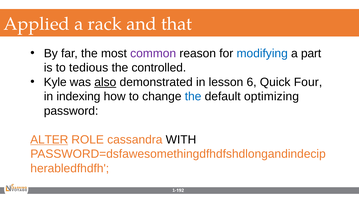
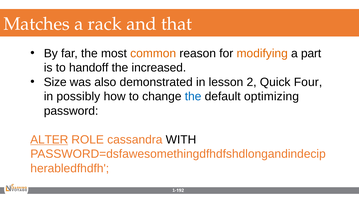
Applied: Applied -> Matches
common colour: purple -> orange
modifying colour: blue -> orange
tedious: tedious -> handoff
controlled: controlled -> increased
Kyle: Kyle -> Size
also underline: present -> none
6: 6 -> 2
indexing: indexing -> possibly
